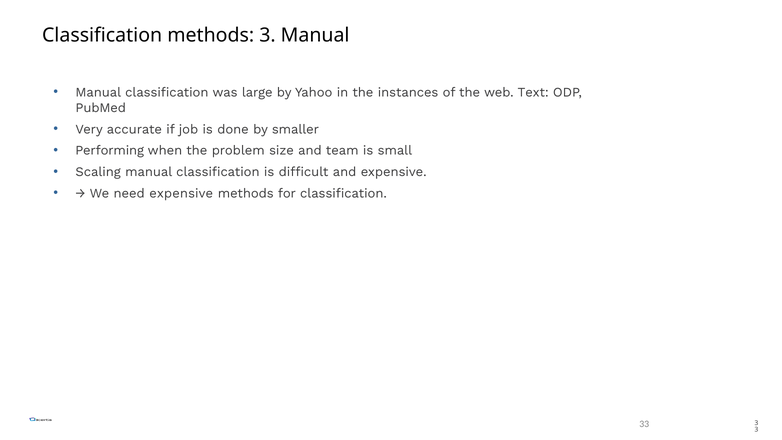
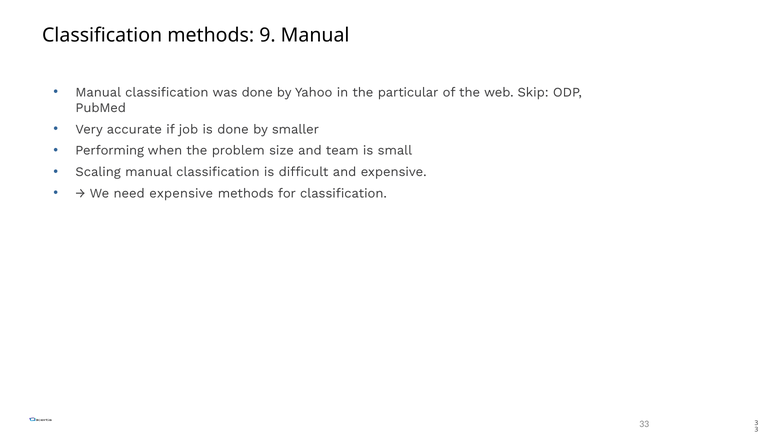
methods 3: 3 -> 9
was large: large -> done
instances: instances -> particular
Text: Text -> Skip
